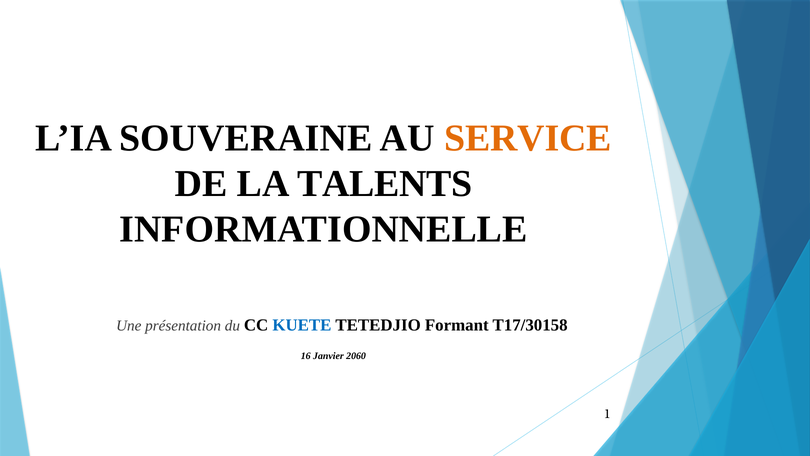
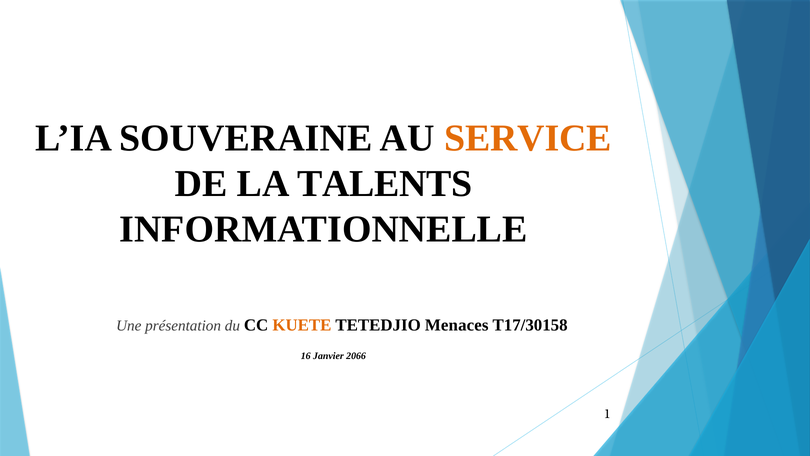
KUETE colour: blue -> orange
Formant: Formant -> Menaces
2060: 2060 -> 2066
